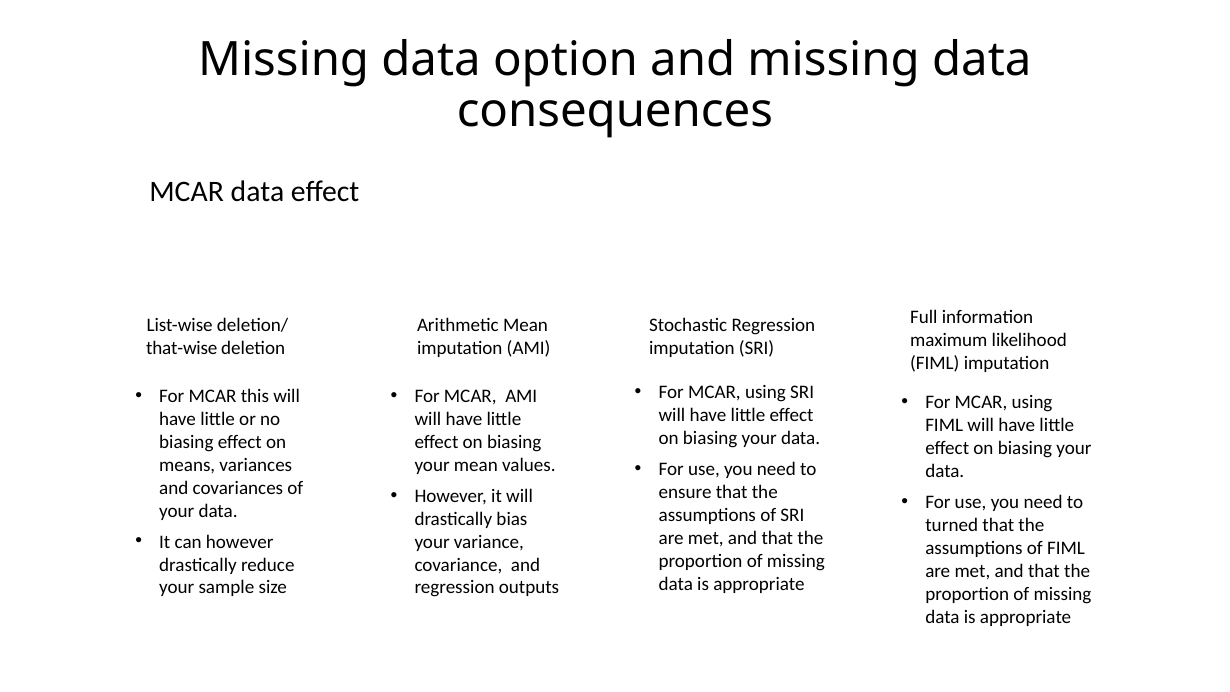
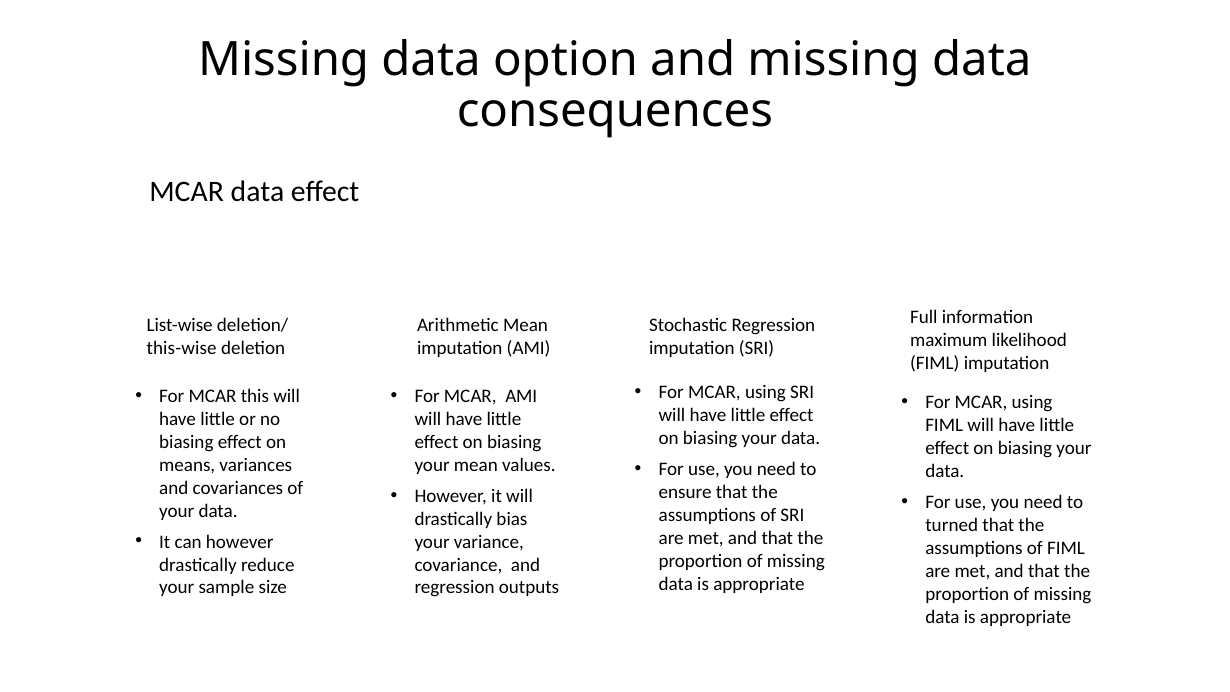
that-wise: that-wise -> this-wise
